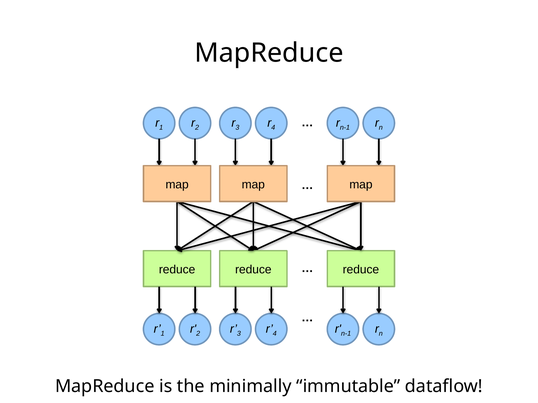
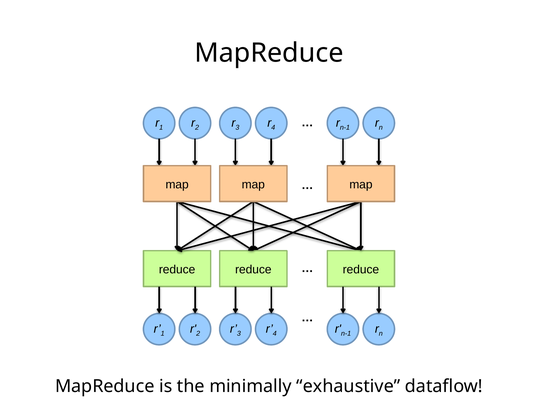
immutable: immutable -> exhaustive
